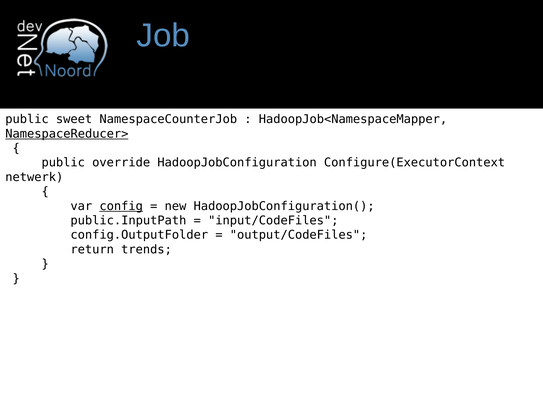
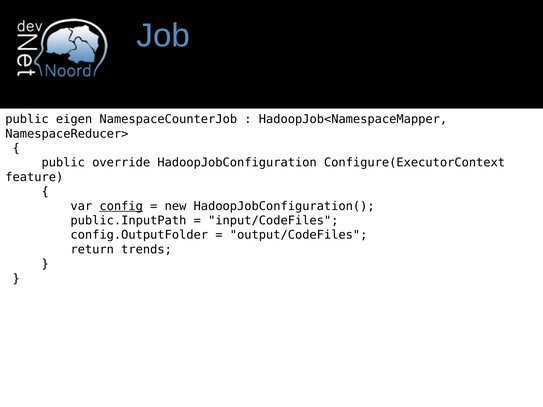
sweet: sweet -> eigen
NamespaceReducer> underline: present -> none
netwerk: netwerk -> feature
